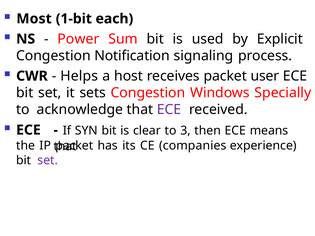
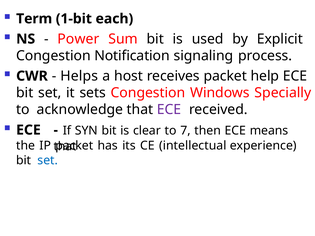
Most: Most -> Term
user: user -> help
3: 3 -> 7
companies: companies -> intellectual
set at (48, 160) colour: purple -> blue
